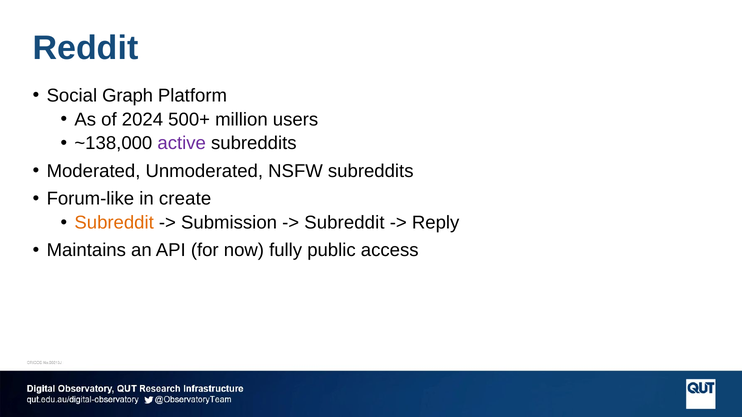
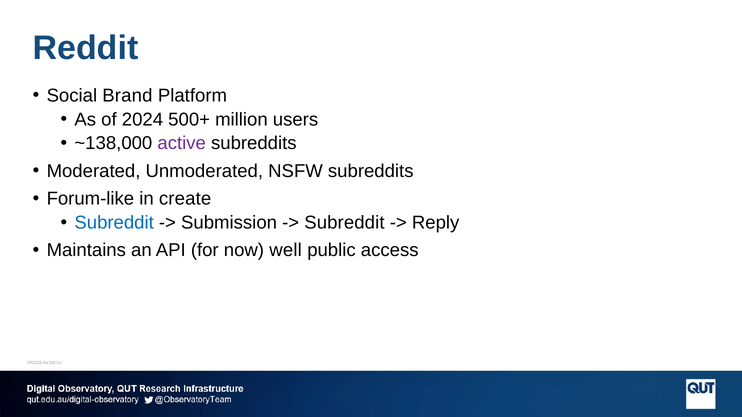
Graph: Graph -> Brand
Subreddit at (114, 223) colour: orange -> blue
fully: fully -> well
